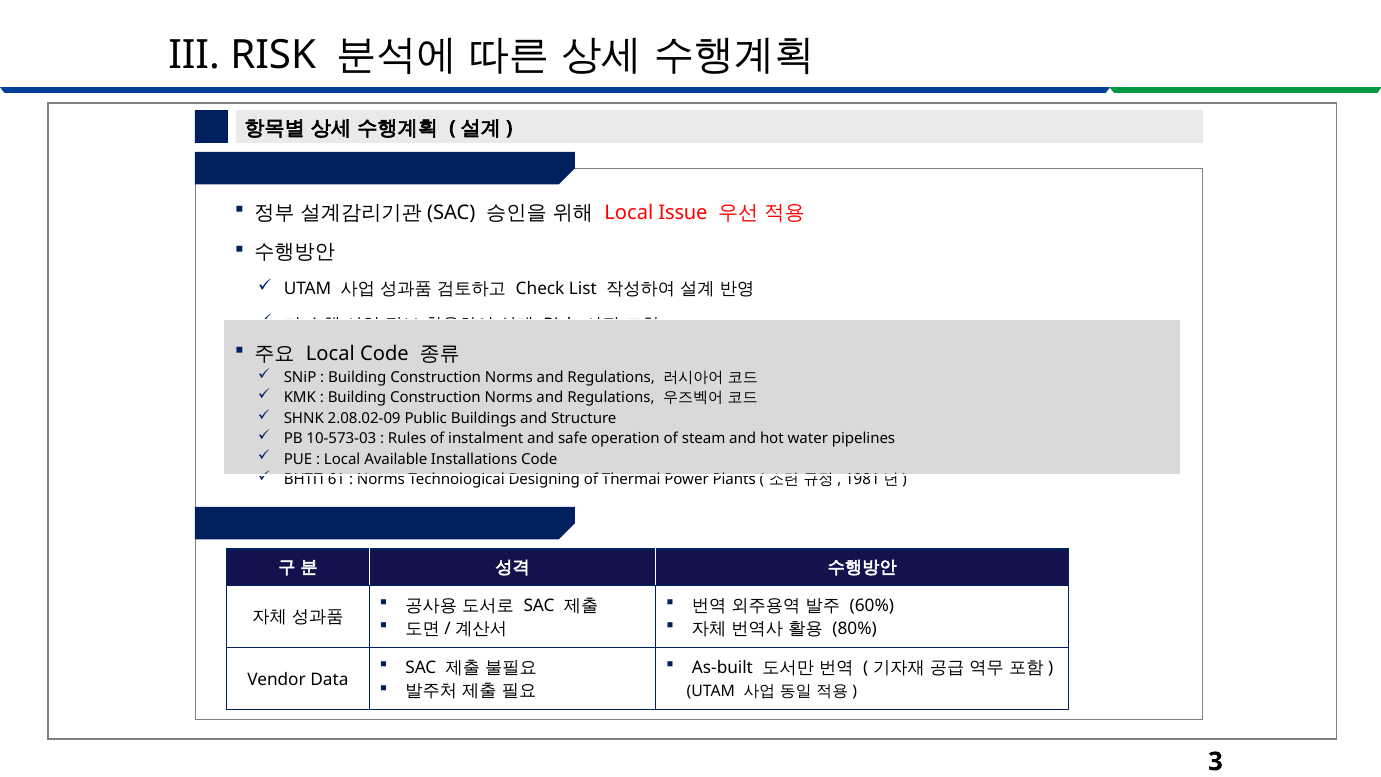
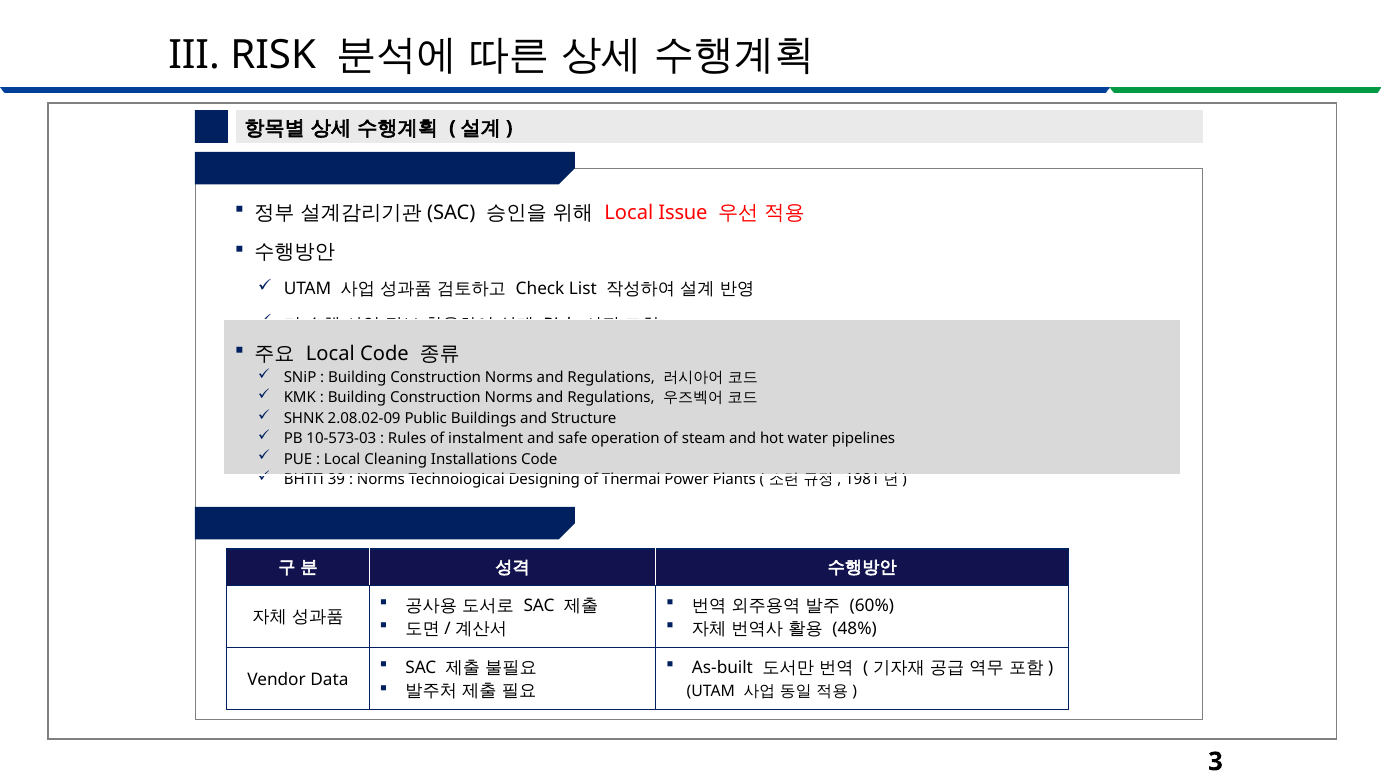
Available: Available -> Cleaning
61: 61 -> 39
80%: 80% -> 48%
